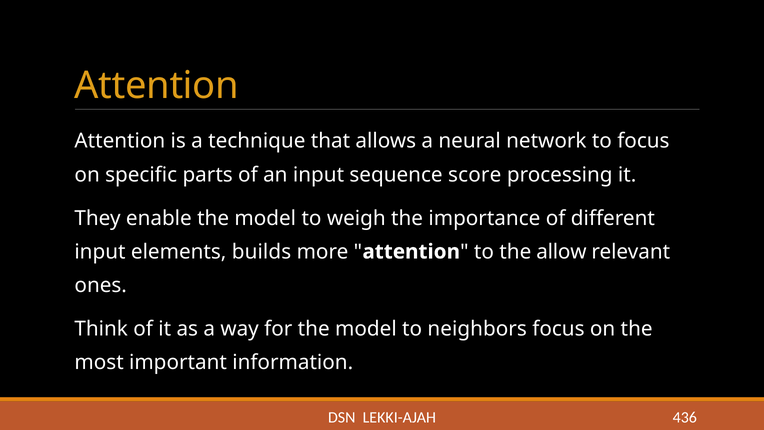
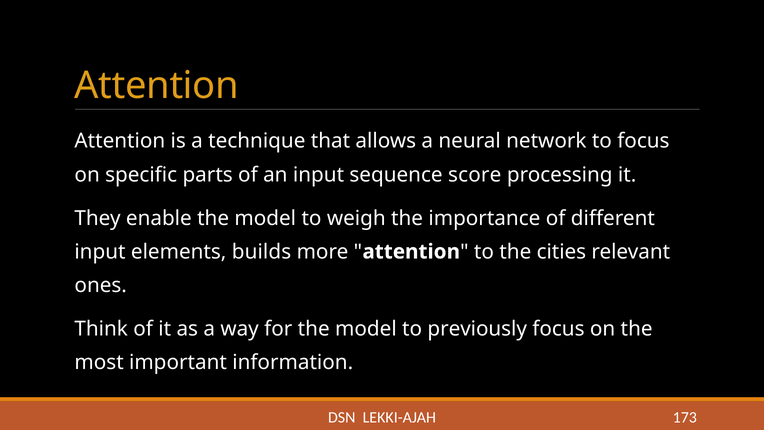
allow: allow -> cities
neighbors: neighbors -> previously
436: 436 -> 173
